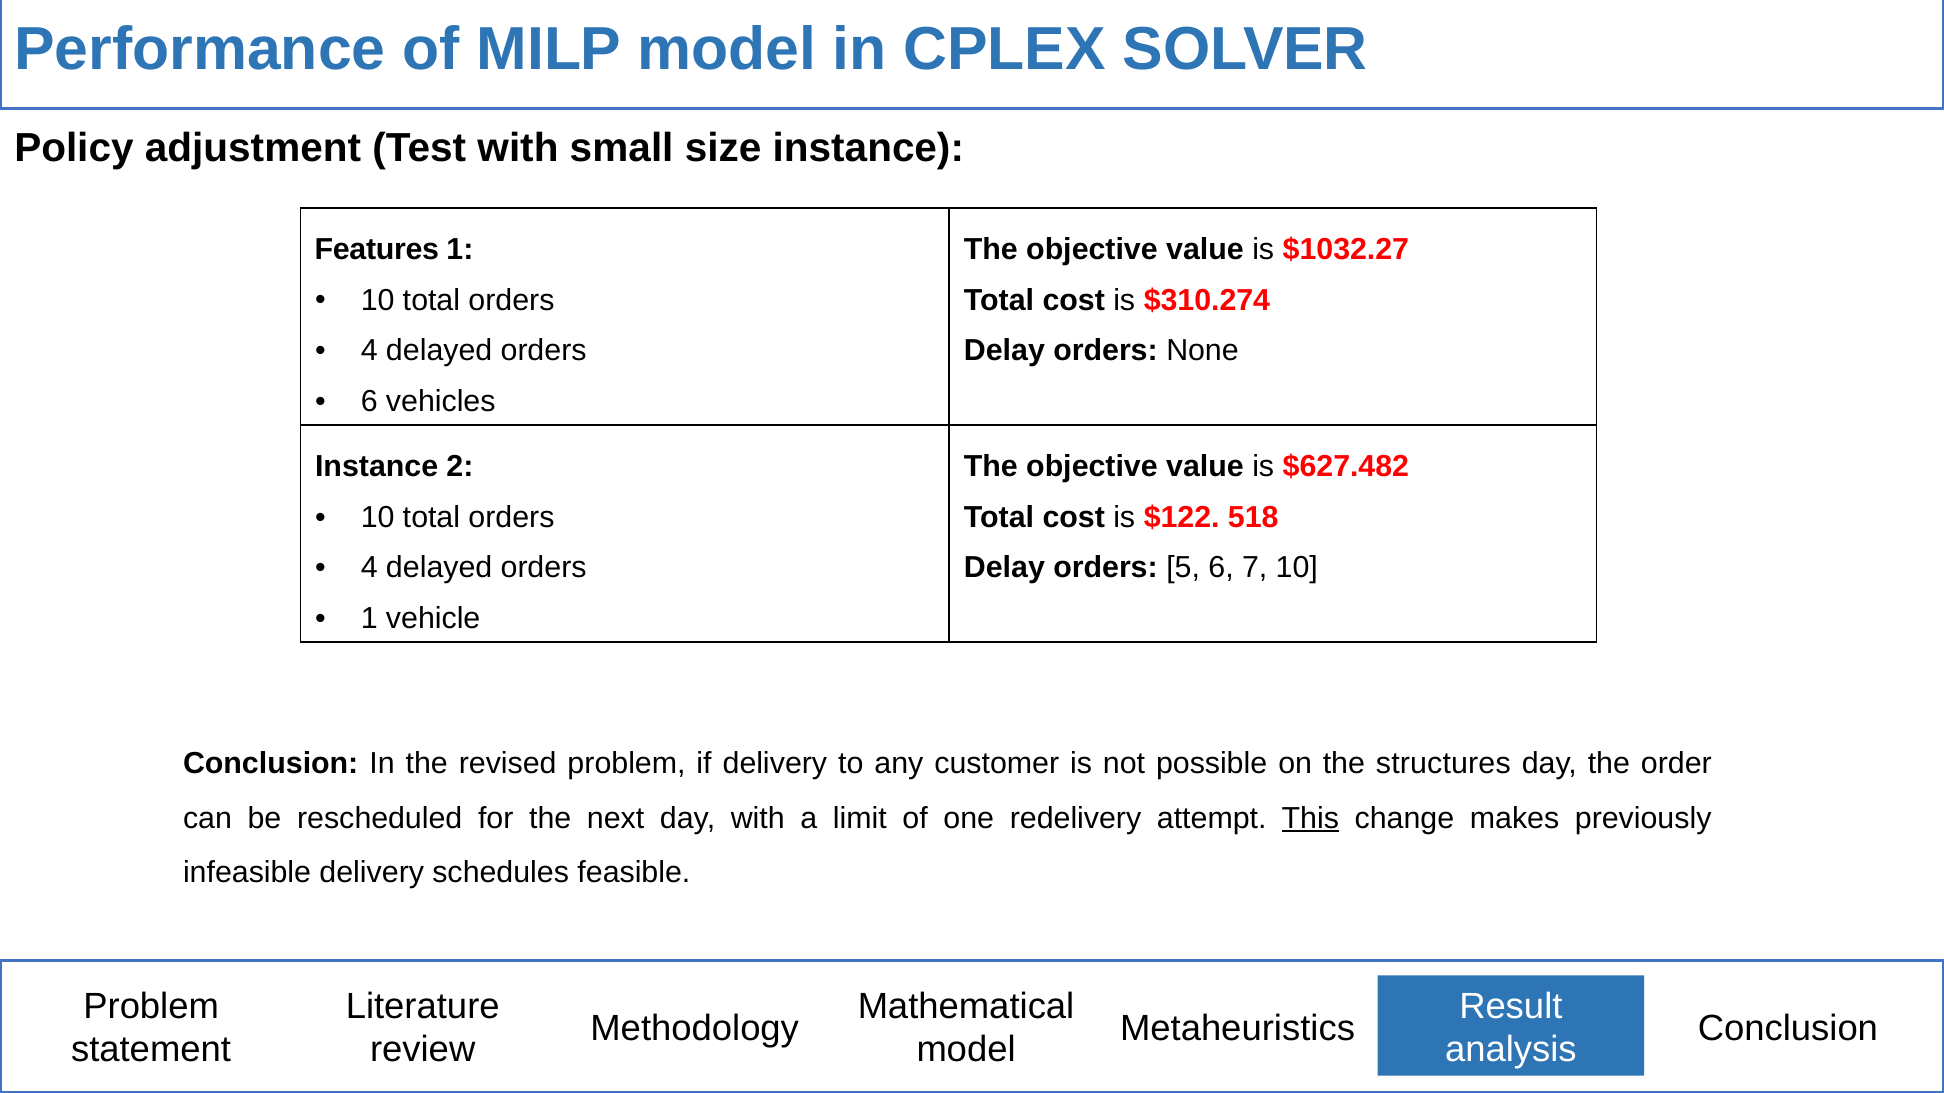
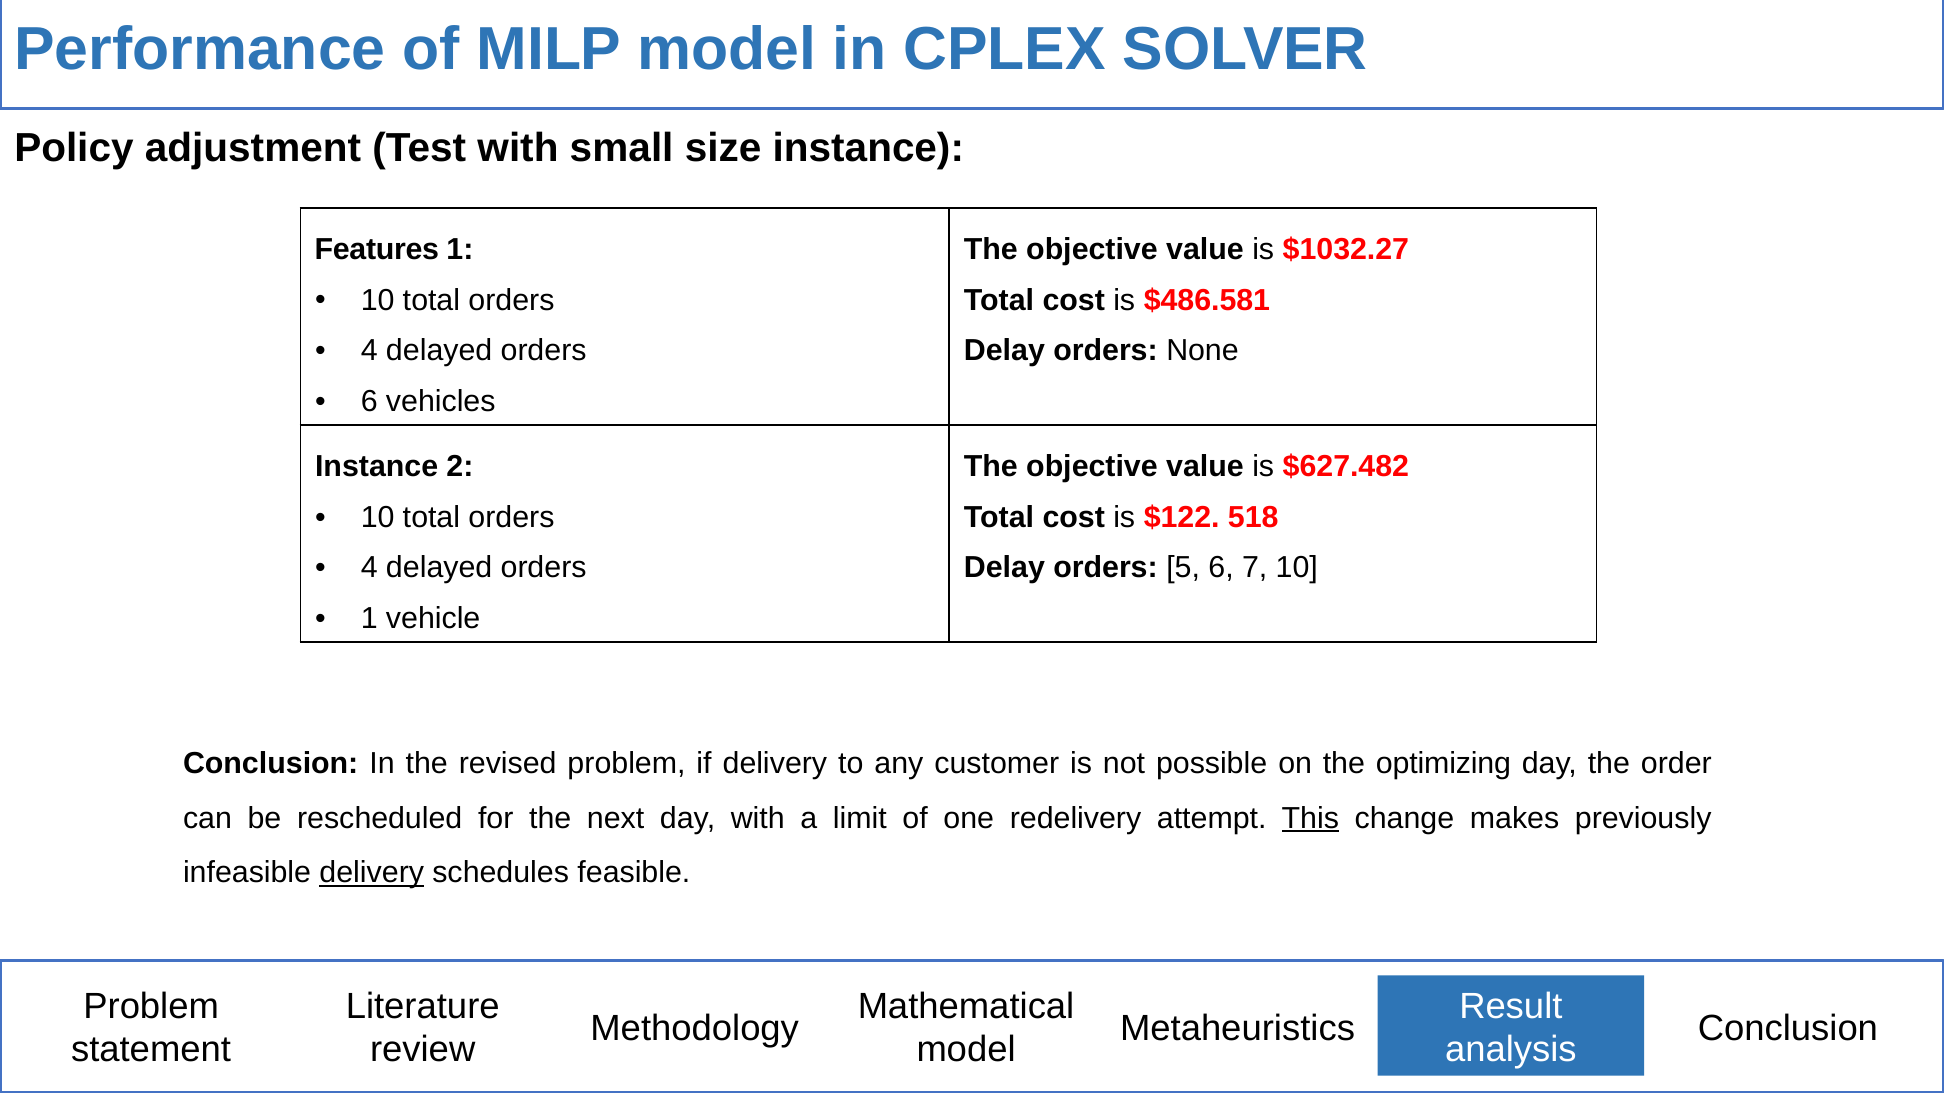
$310.274: $310.274 -> $486.581
structures: structures -> optimizing
delivery at (372, 873) underline: none -> present
